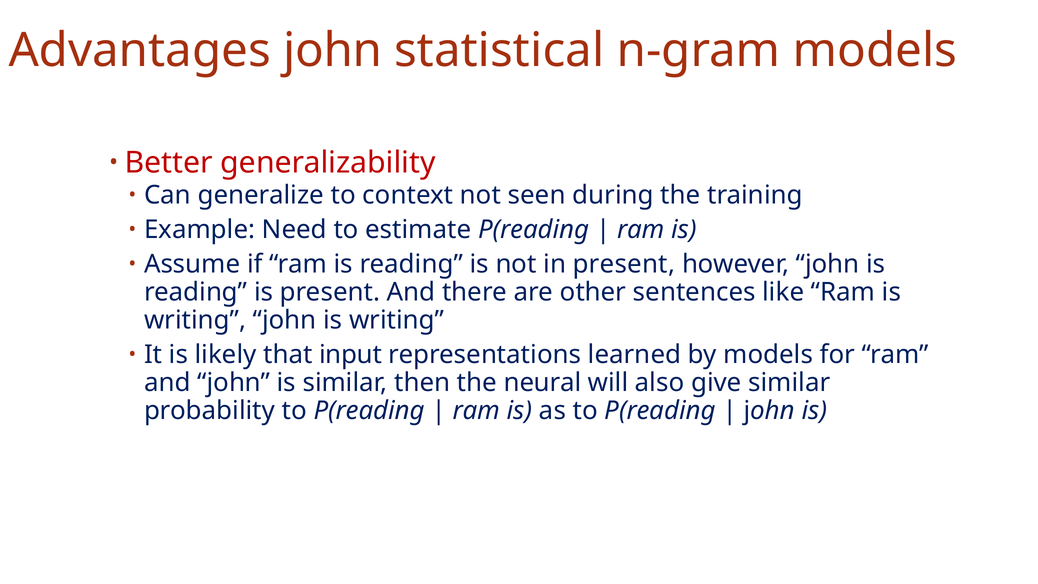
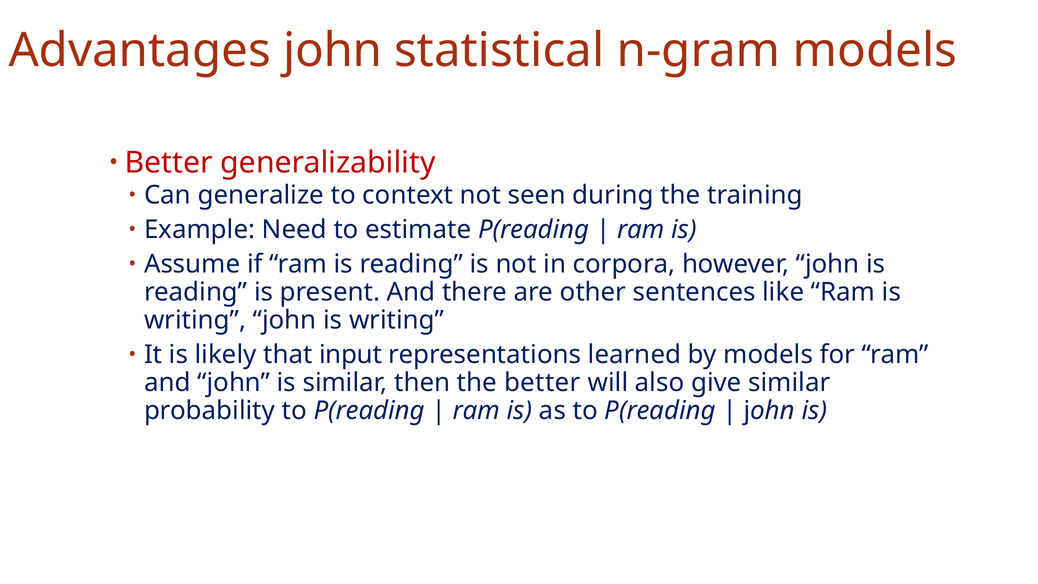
in present: present -> corpora
the neural: neural -> better
